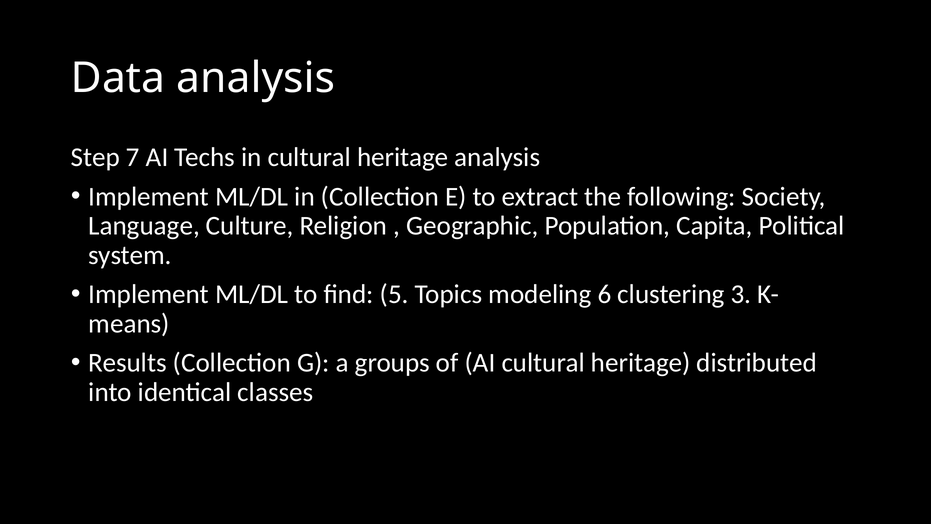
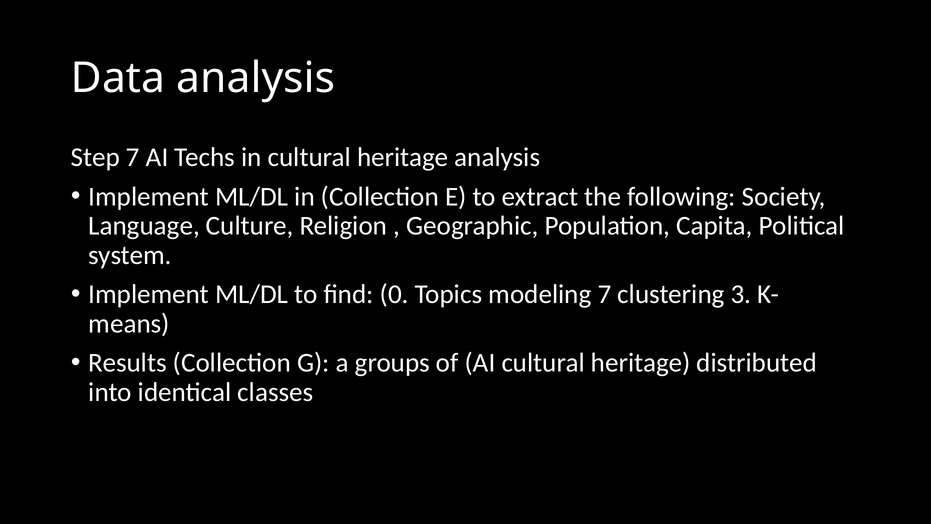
5: 5 -> 0
modeling 6: 6 -> 7
